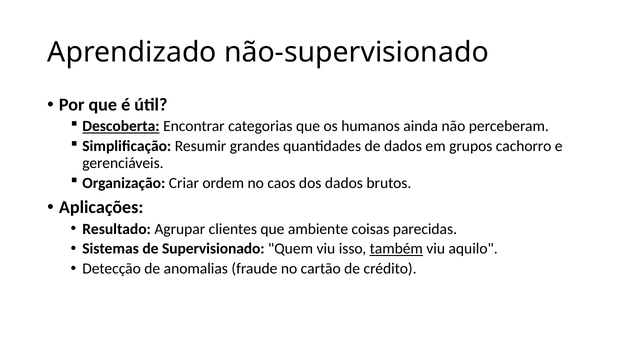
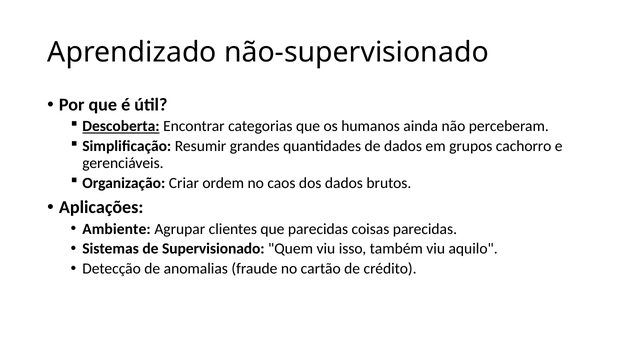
Resultado: Resultado -> Ambiente
que ambiente: ambiente -> parecidas
também underline: present -> none
